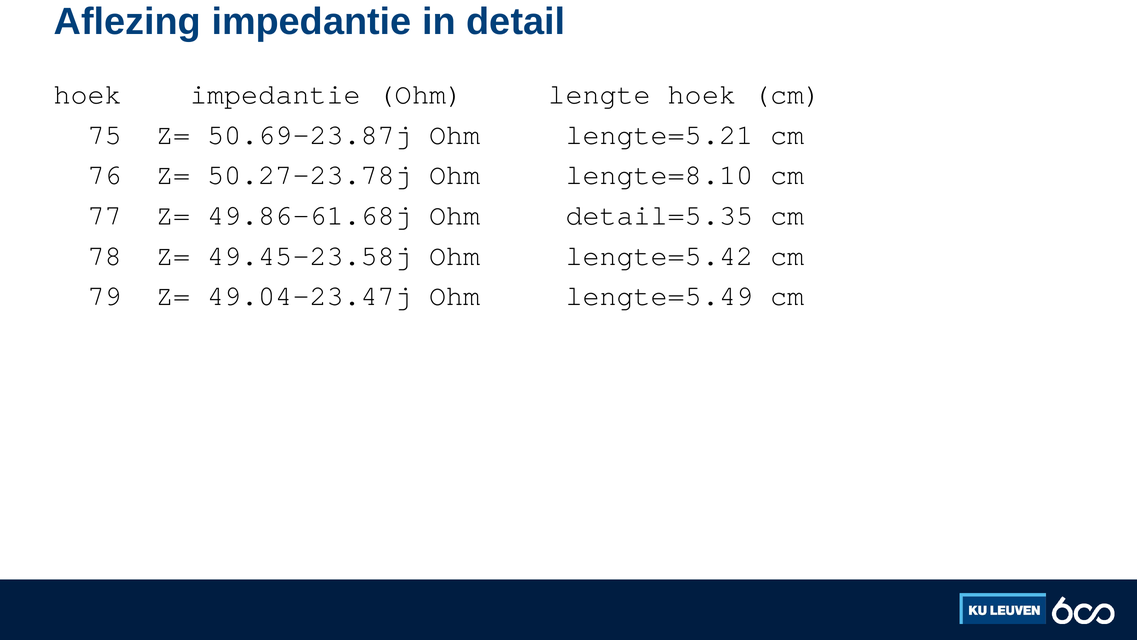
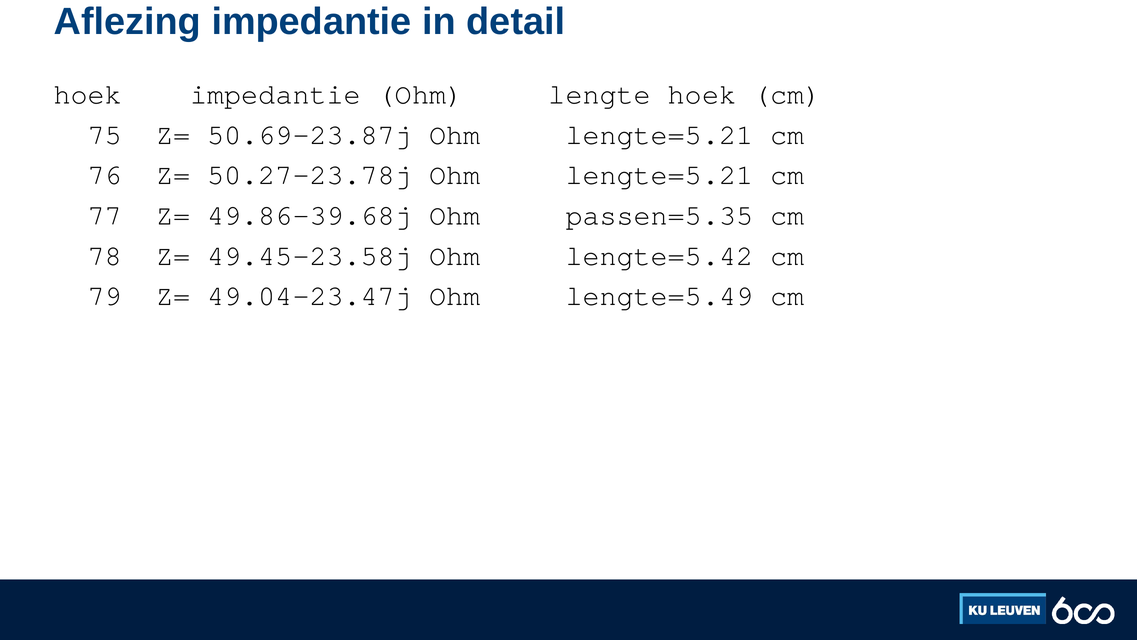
50.27-23.78j Ohm lengte=8.10: lengte=8.10 -> lengte=5.21
49.86-61.68j: 49.86-61.68j -> 49.86-39.68j
detail=5.35: detail=5.35 -> passen=5.35
